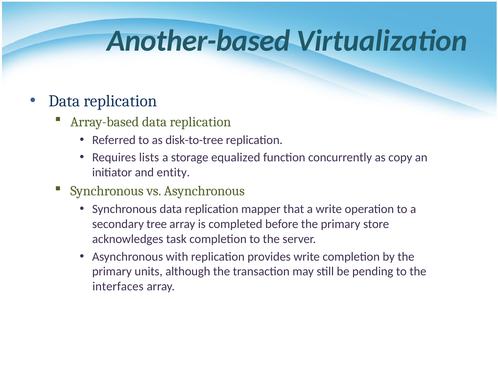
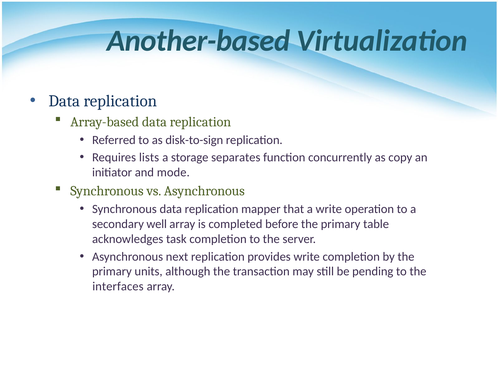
disk-to-tree: disk-to-tree -> disk-to-sign
equalized: equalized -> separates
entity: entity -> mode
tree: tree -> well
store: store -> table
with: with -> next
